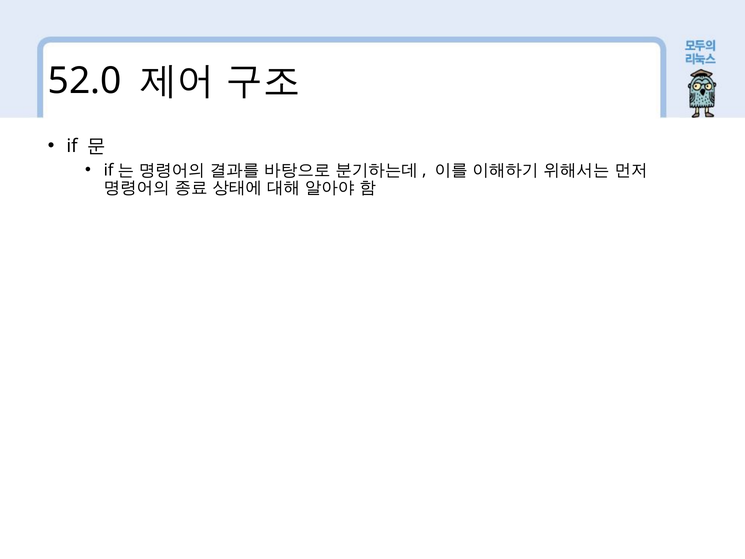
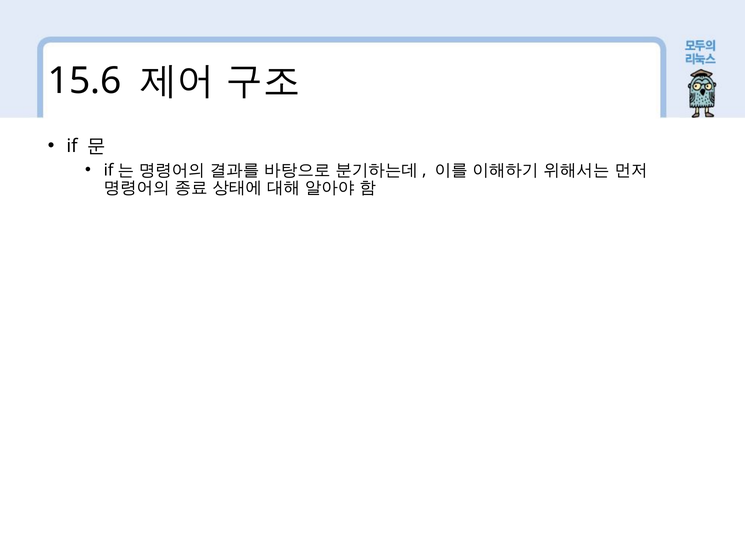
52.0: 52.0 -> 15.6
